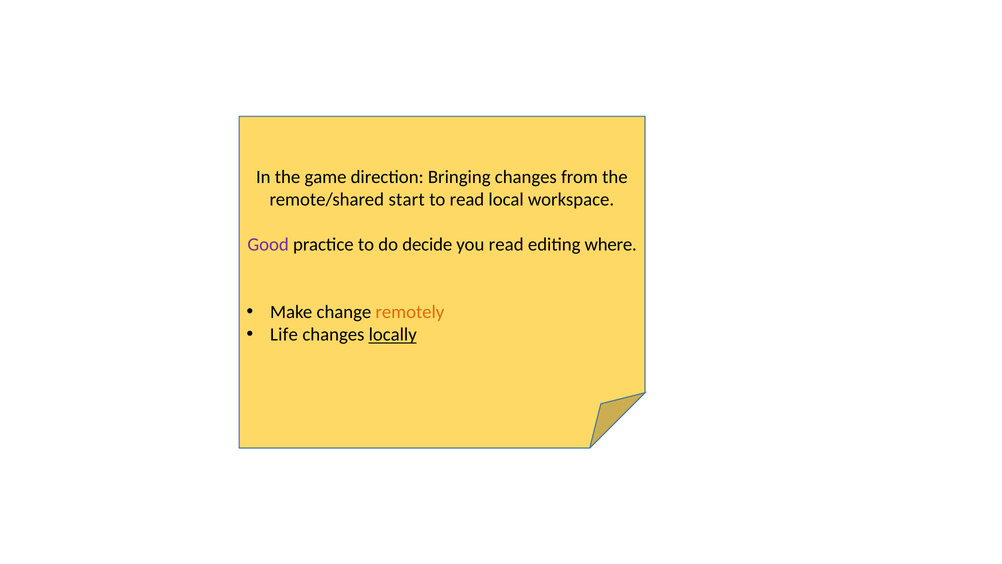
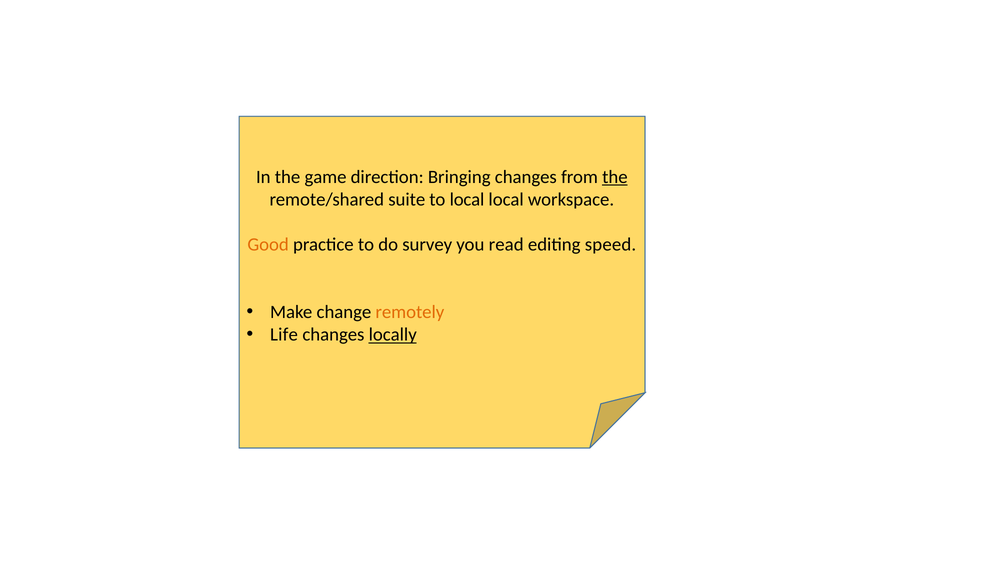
the at (615, 177) underline: none -> present
start: start -> suite
to read: read -> local
Good colour: purple -> orange
decide: decide -> survey
where: where -> speed
